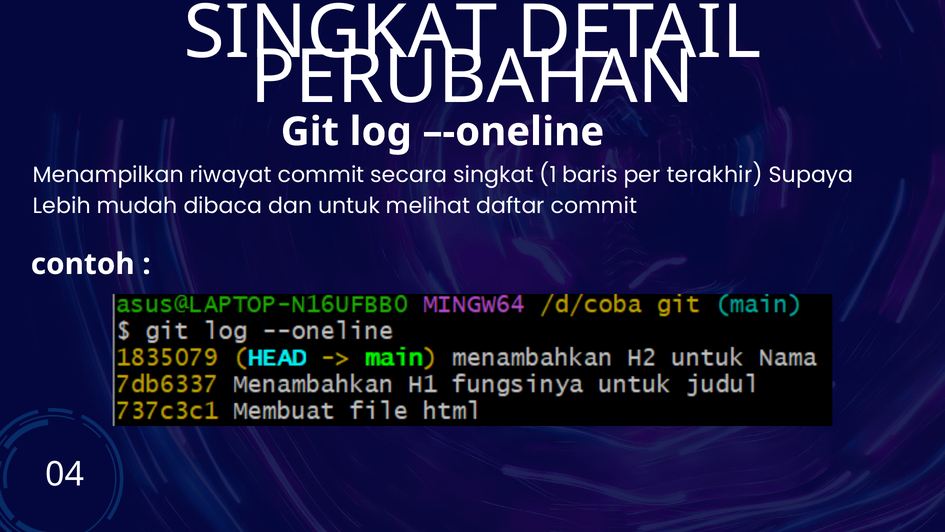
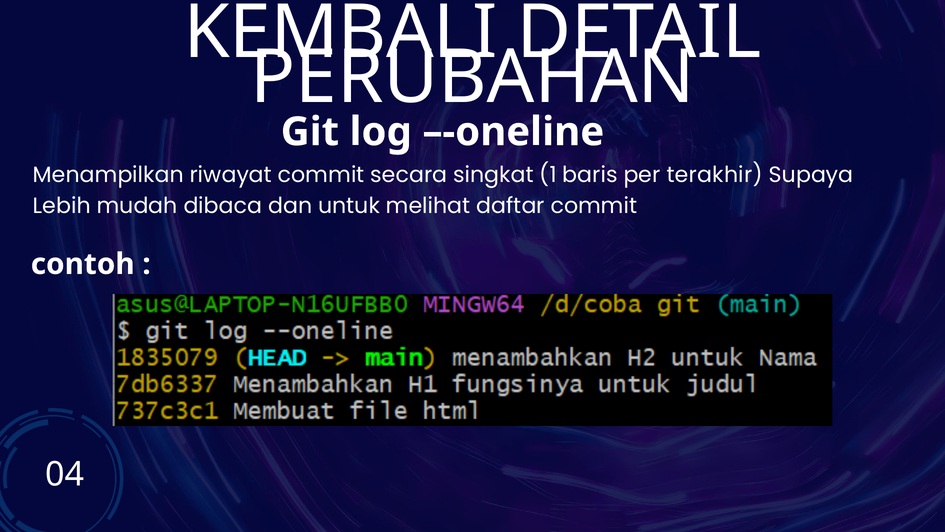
SINGKAT at (340, 33): SINGKAT -> KEMBALI
